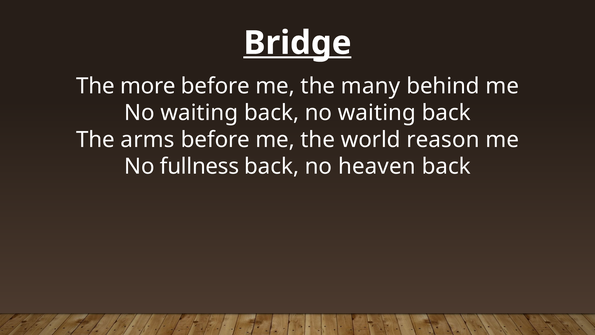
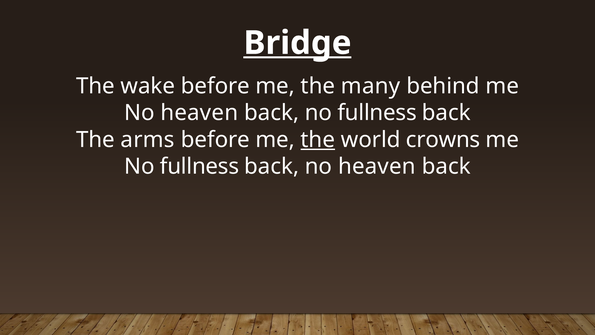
morе: morе -> wake
waiting at (199, 113): waiting -> heaven
back no waiting: waiting -> fullness
the at (318, 140) underline: none -> present
reason: reason -> crowns
